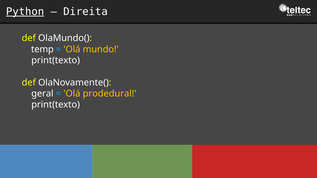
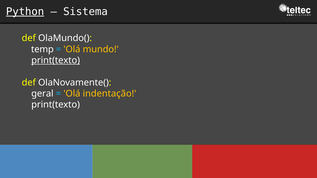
Direita: Direita -> Sistema
print(texto at (56, 60) underline: none -> present
prodedural: prodedural -> indentação
